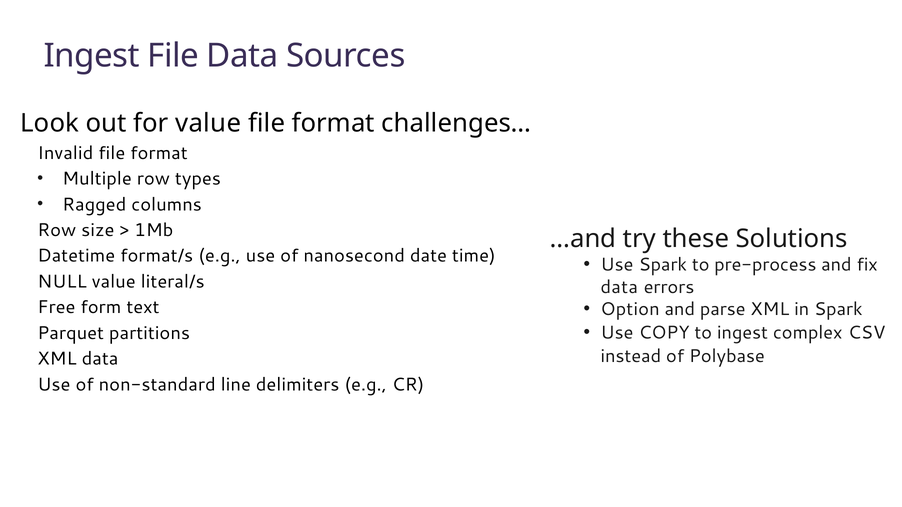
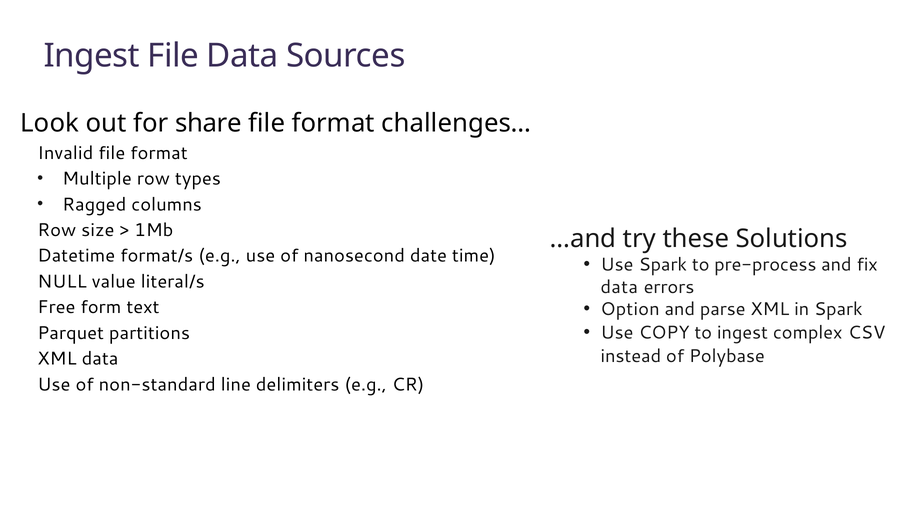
for value: value -> share
